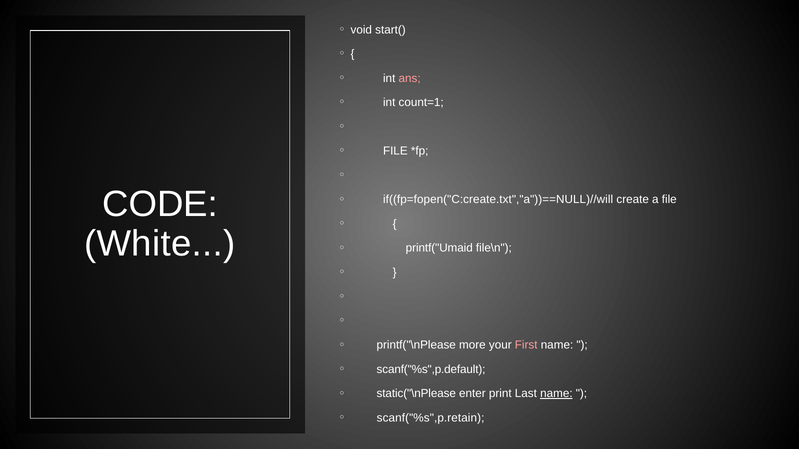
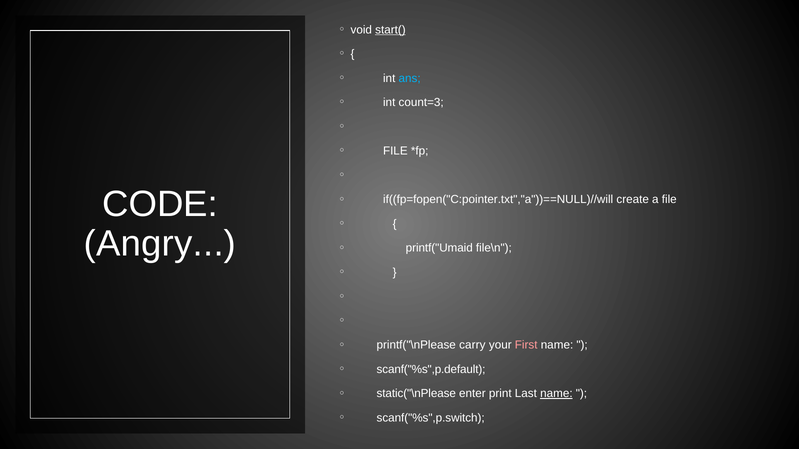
start( underline: none -> present
ans colour: pink -> light blue
count=1: count=1 -> count=3
if((fp=fopen("C:create.txt","a"))==NULL)//will: if((fp=fopen("C:create.txt","a"))==NULL)//will -> if((fp=fopen("C:pointer.txt","a"))==NULL)//will
White: White -> Angry
more: more -> carry
scanf("%s",p.retain: scanf("%s",p.retain -> scanf("%s",p.switch
